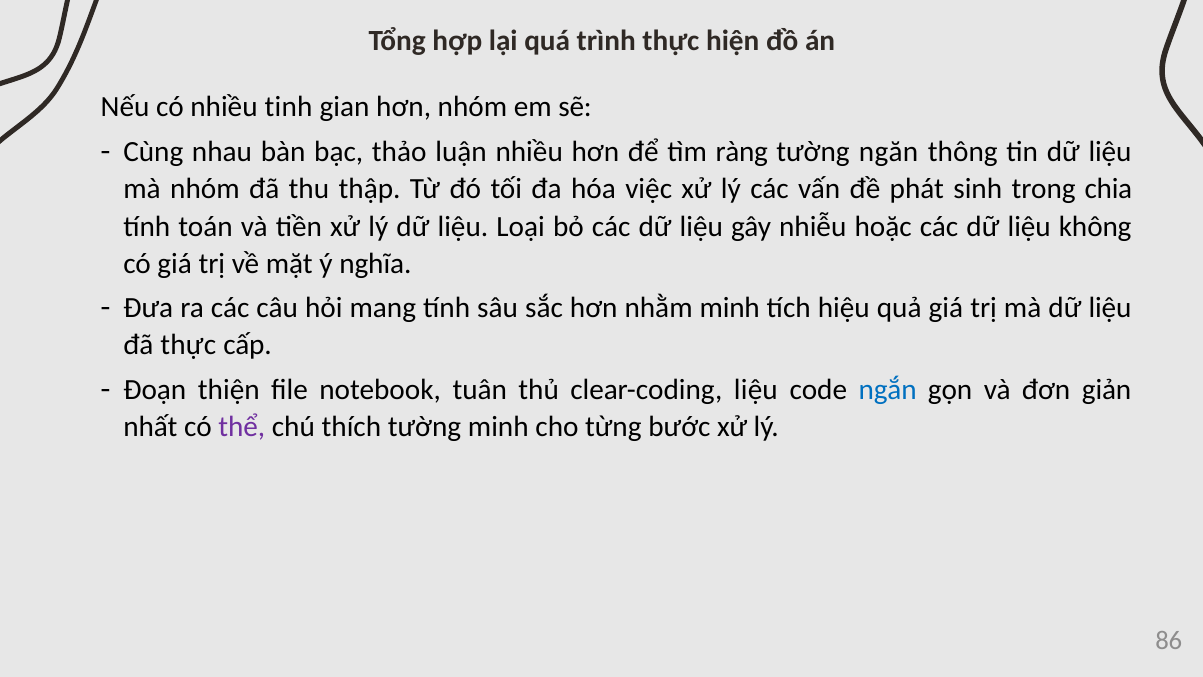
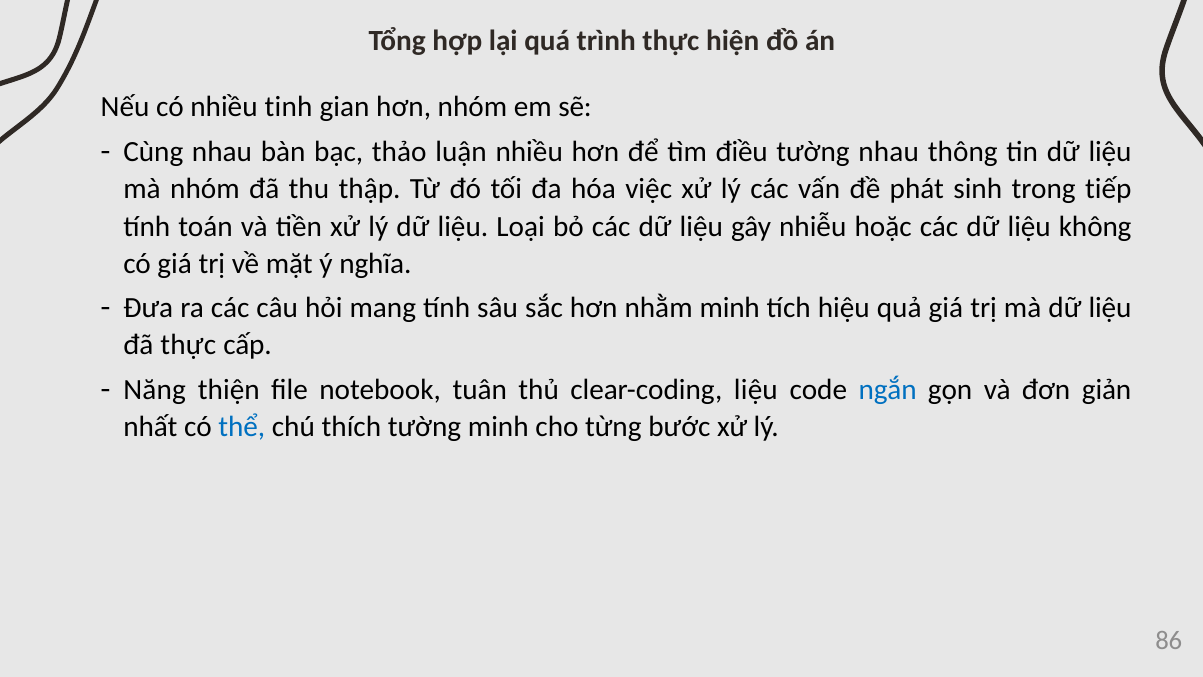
ràng: ràng -> điều
tường ngăn: ngăn -> nhau
chia: chia -> tiếp
Đoạn: Đoạn -> Năng
thể colour: purple -> blue
